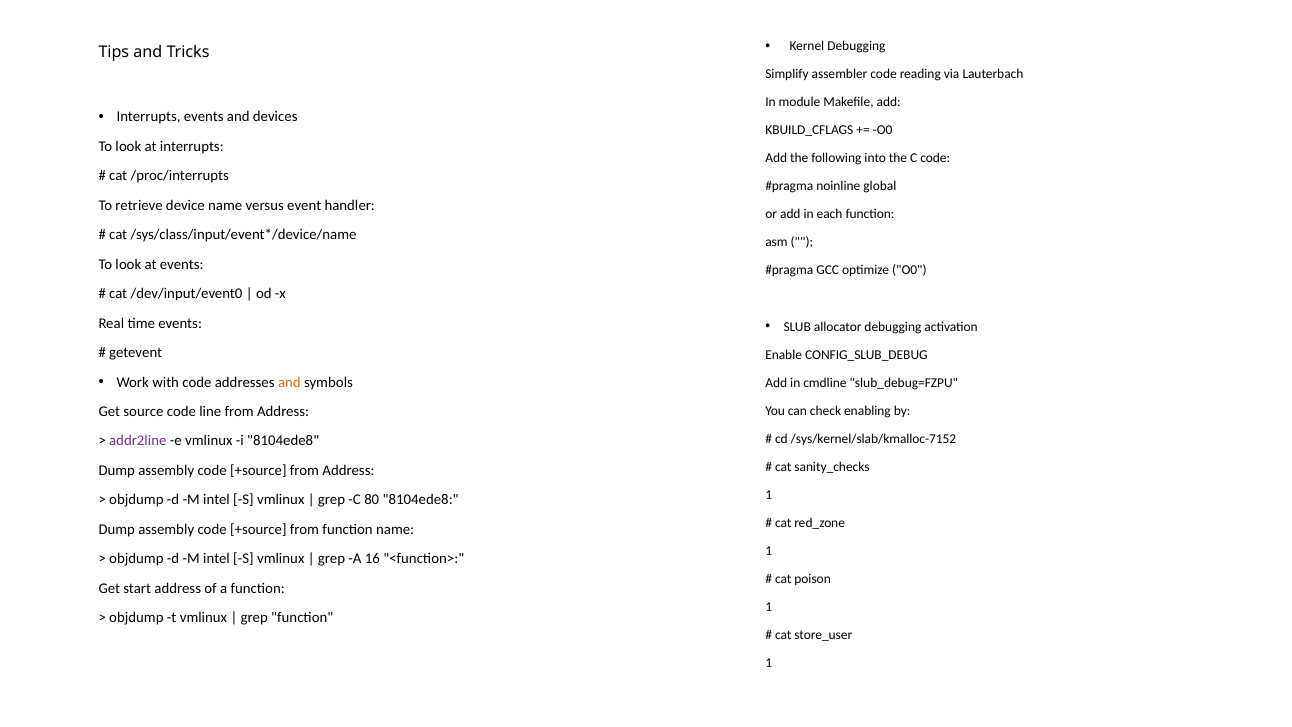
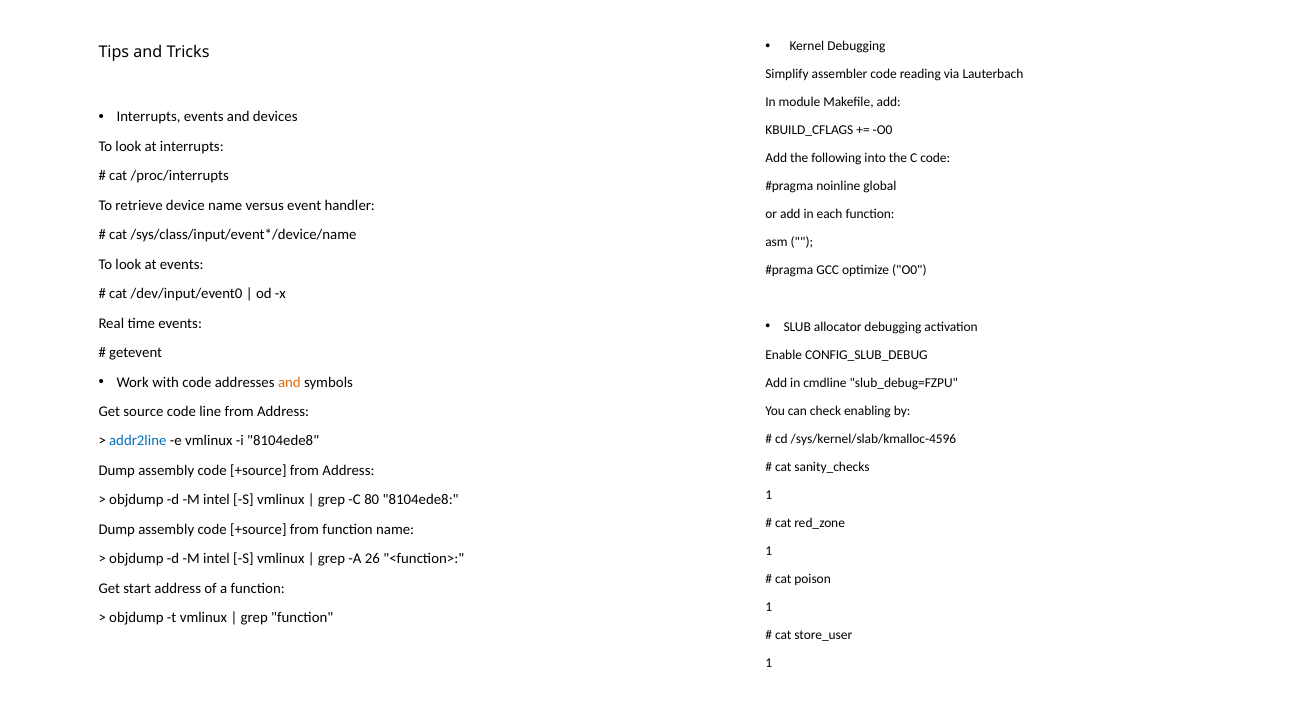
/sys/kernel/slab/kmalloc-7152: /sys/kernel/slab/kmalloc-7152 -> /sys/kernel/slab/kmalloc-4596
addr2line colour: purple -> blue
16: 16 -> 26
